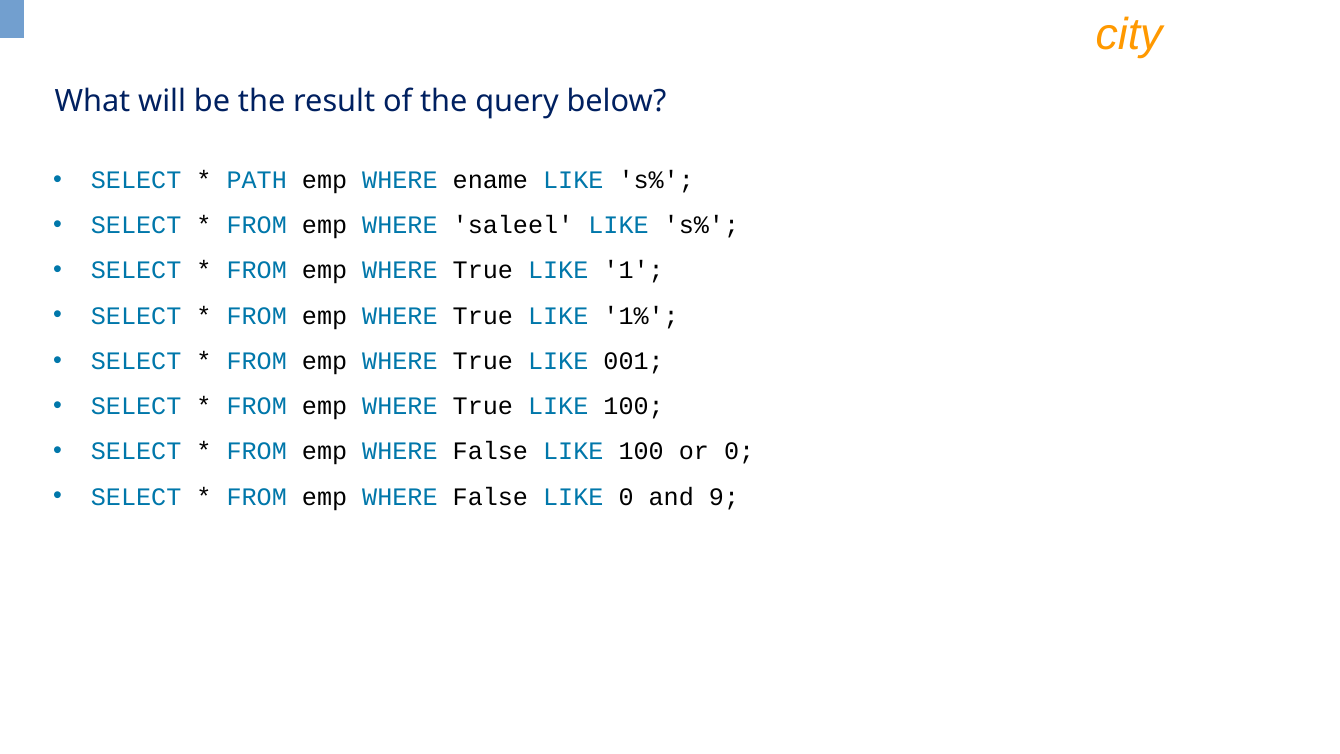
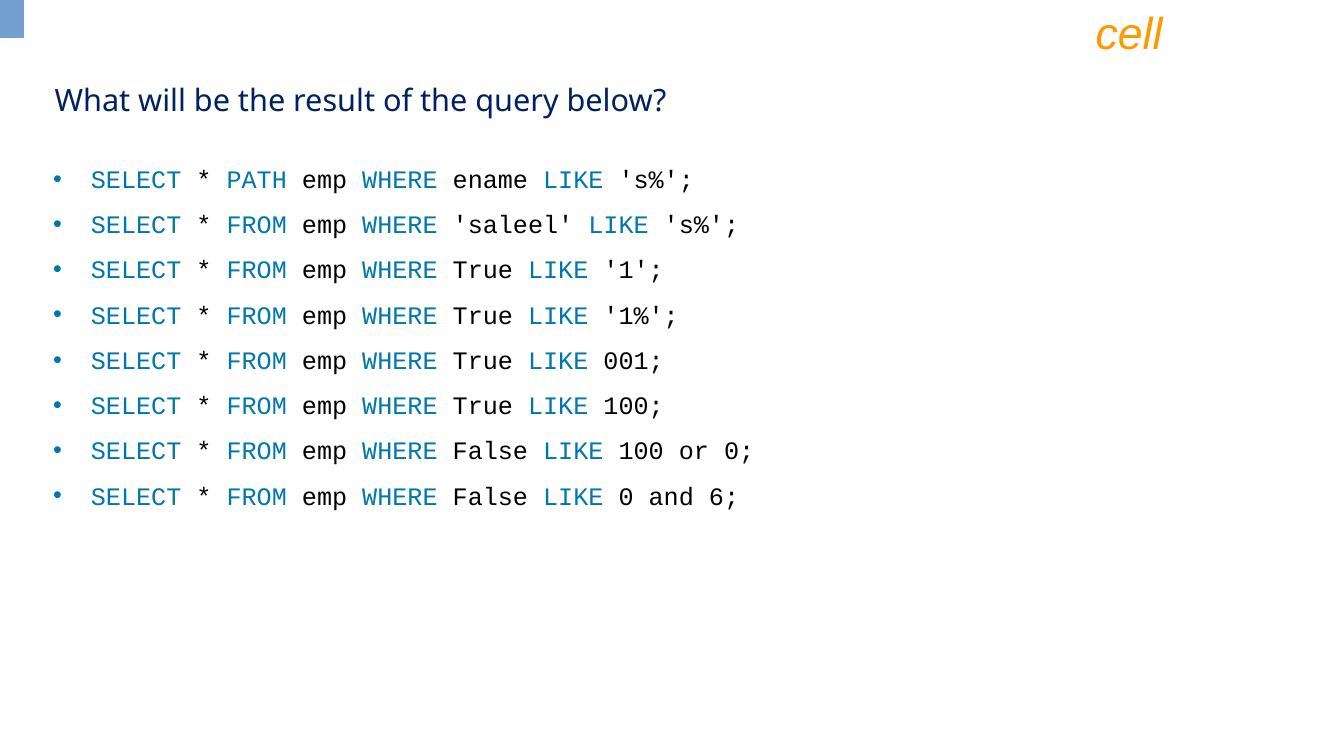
city: city -> cell
9: 9 -> 6
